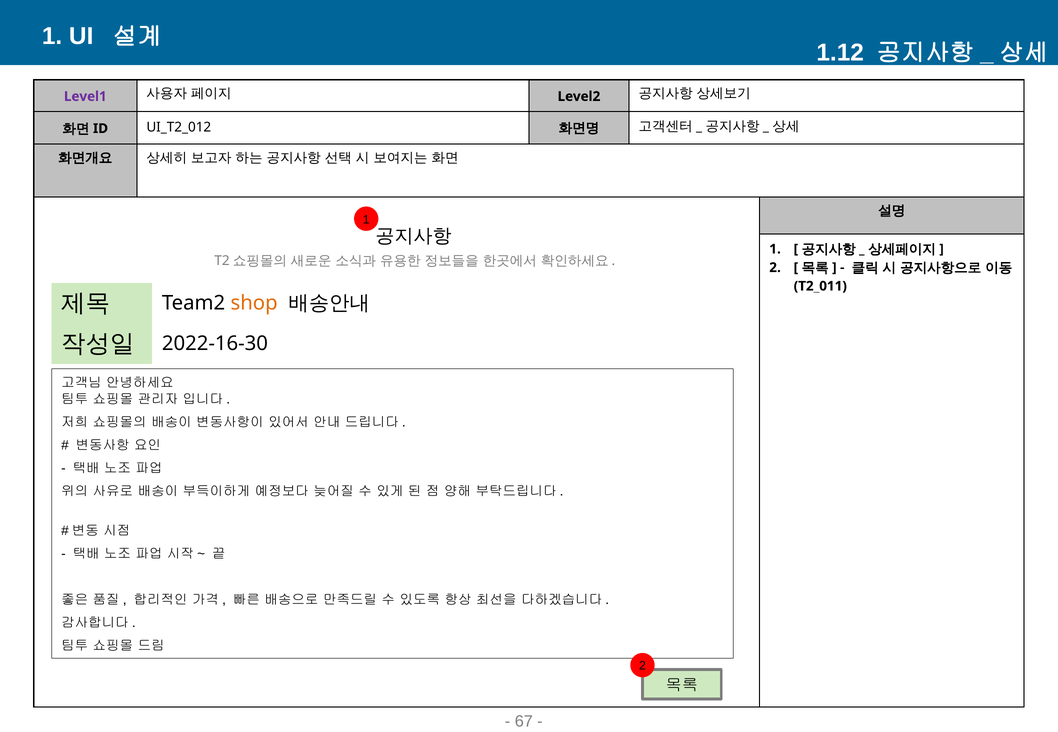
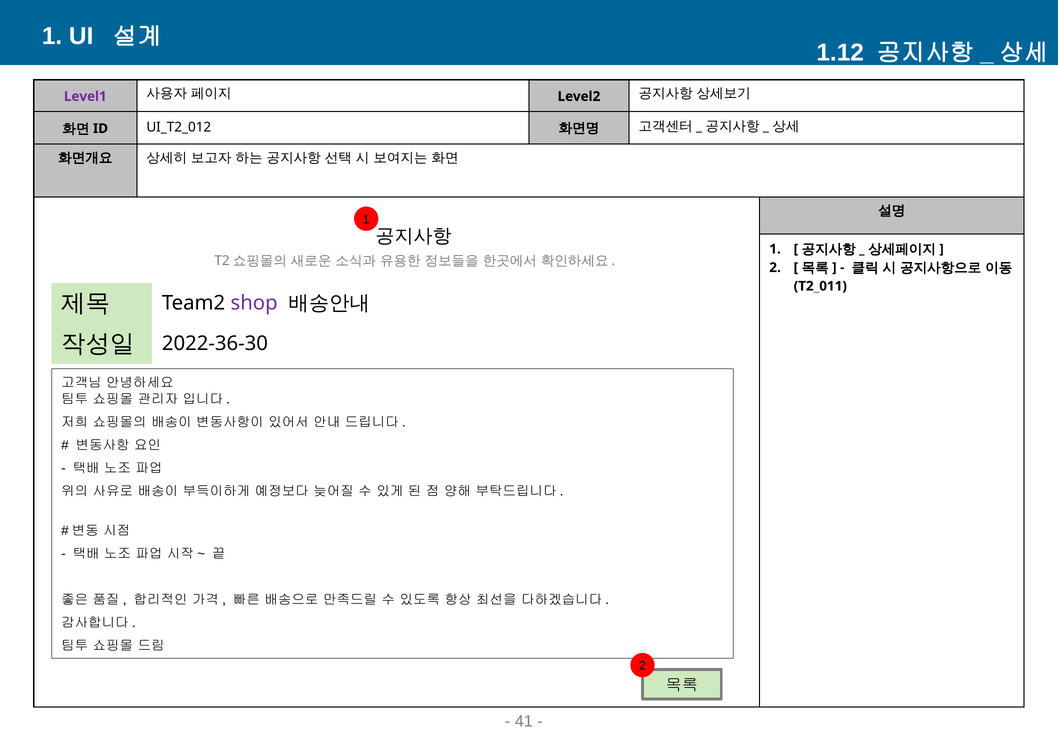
shop colour: orange -> purple
2022-16-30: 2022-16-30 -> 2022-36-30
67: 67 -> 41
